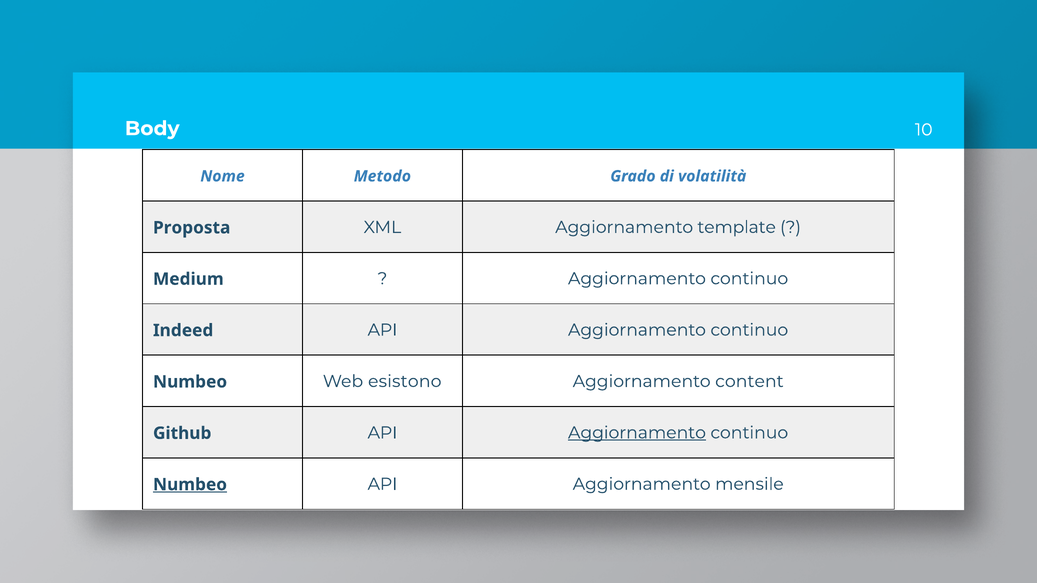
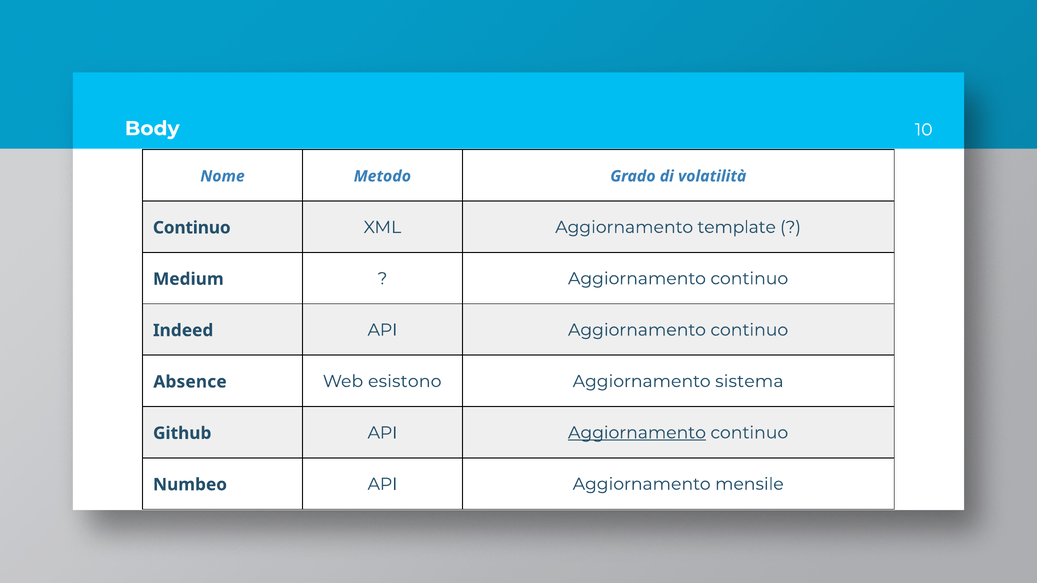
Proposta at (192, 228): Proposta -> Continuo
Numbeo at (190, 382): Numbeo -> Absence
content: content -> sistema
Numbeo at (190, 485) underline: present -> none
